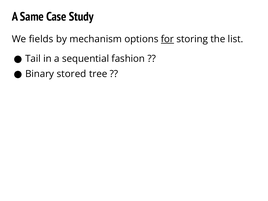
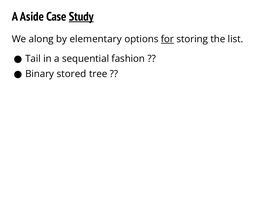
Same: Same -> Aside
Study underline: none -> present
fields: fields -> along
mechanism: mechanism -> elementary
